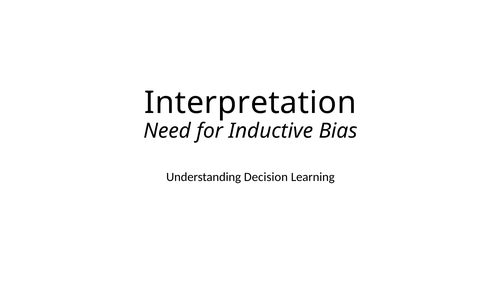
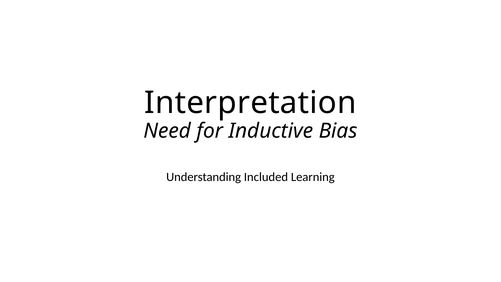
Decision: Decision -> Included
